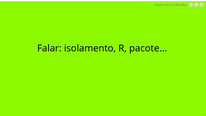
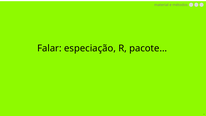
isolamento: isolamento -> especiação
